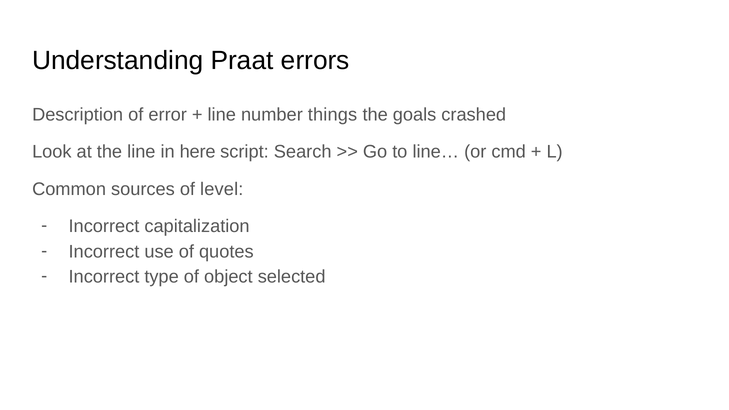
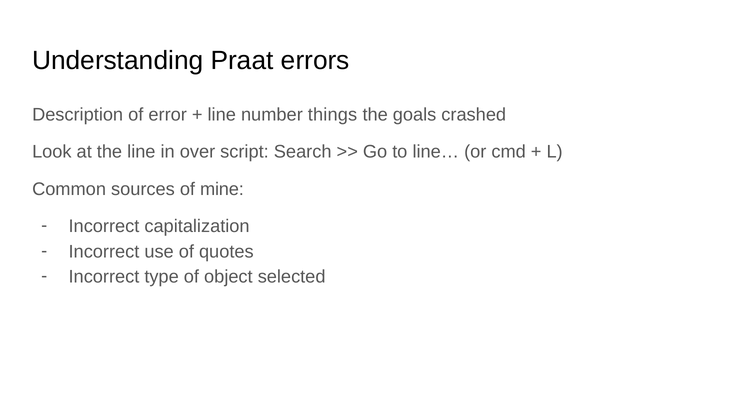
here: here -> over
level: level -> mine
